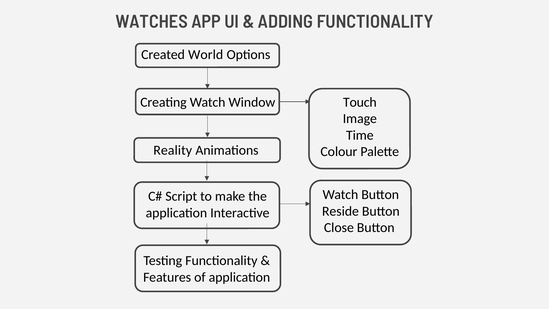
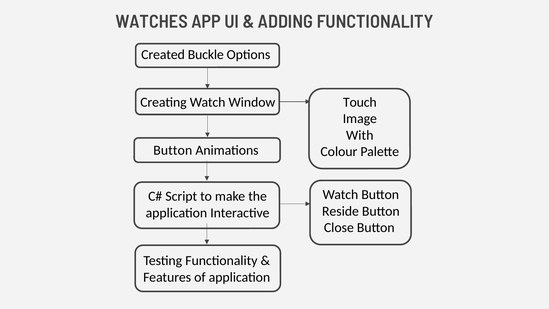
World: World -> Buckle
Time: Time -> With
Reality at (173, 150): Reality -> Button
